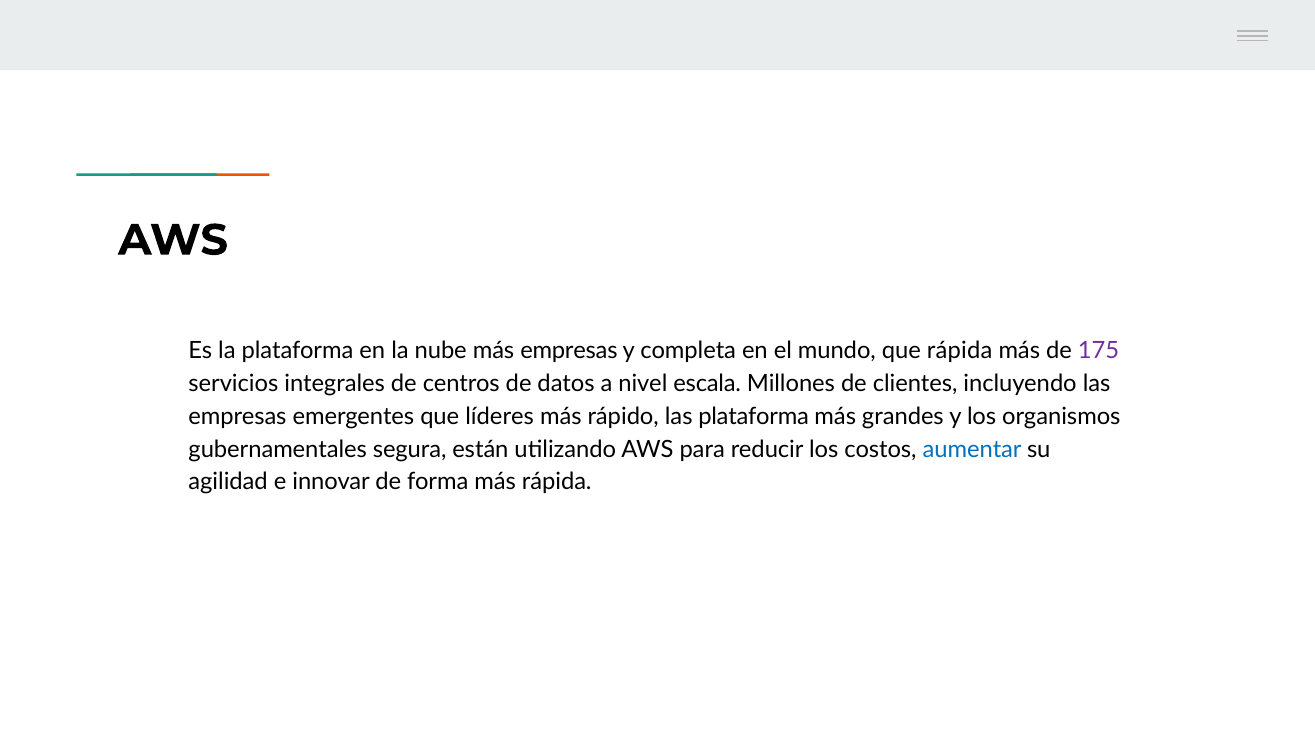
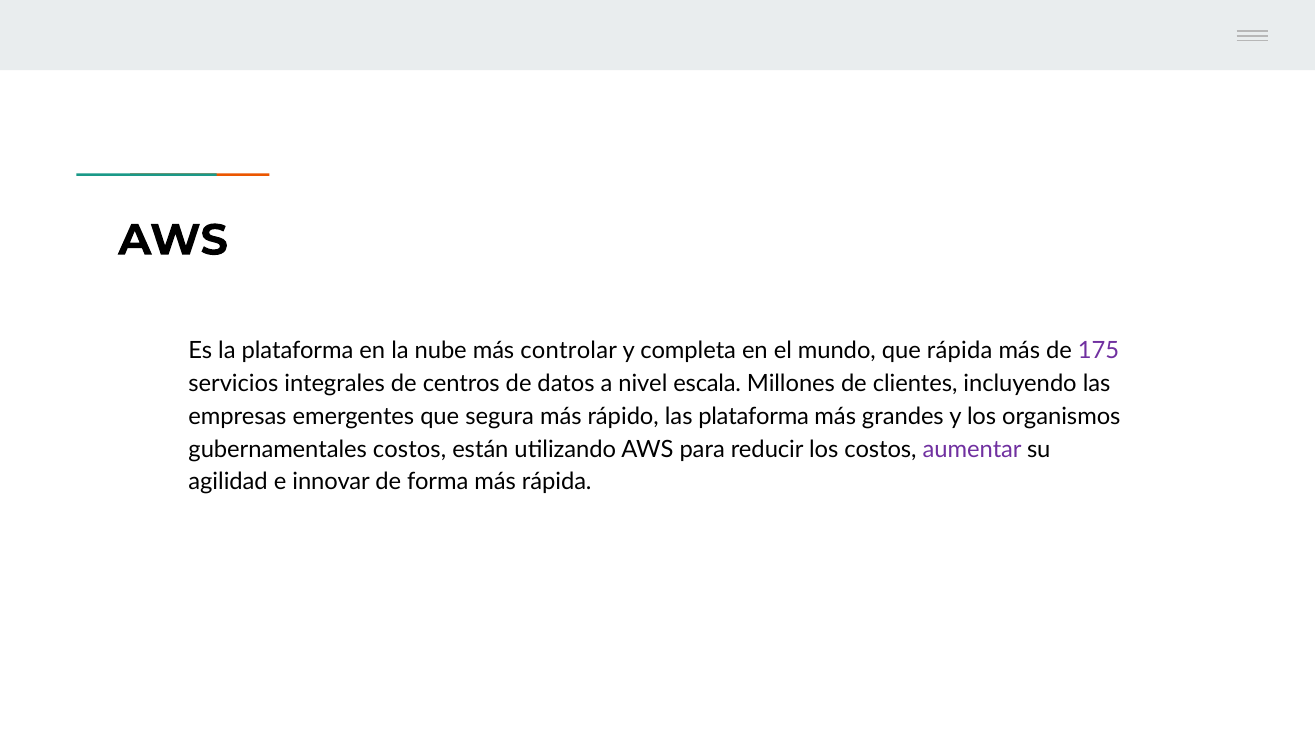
más empresas: empresas -> controlar
líderes: líderes -> segura
gubernamentales segura: segura -> costos
aumentar colour: blue -> purple
